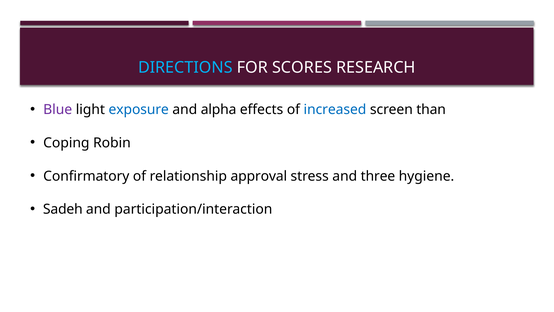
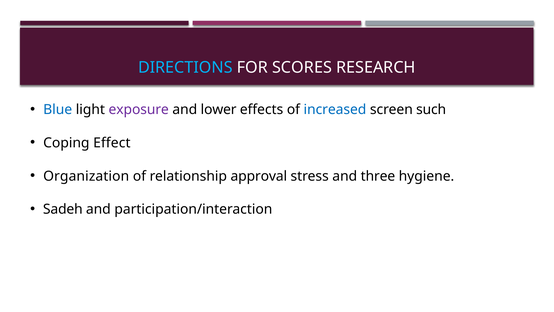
Blue colour: purple -> blue
exposure colour: blue -> purple
alpha: alpha -> lower
than: than -> such
Robin: Robin -> Effect
Confirmatory: Confirmatory -> Organization
